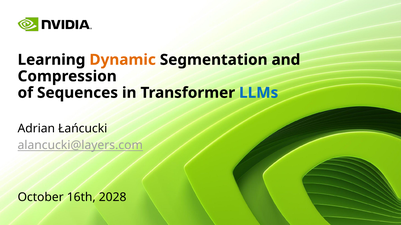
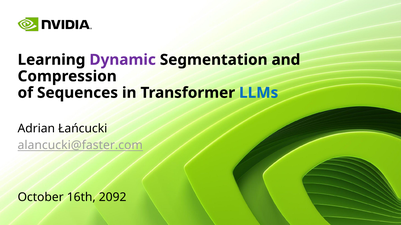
Dynamic colour: orange -> purple
alancucki@layers.com: alancucki@layers.com -> alancucki@faster.com
2028: 2028 -> 2092
